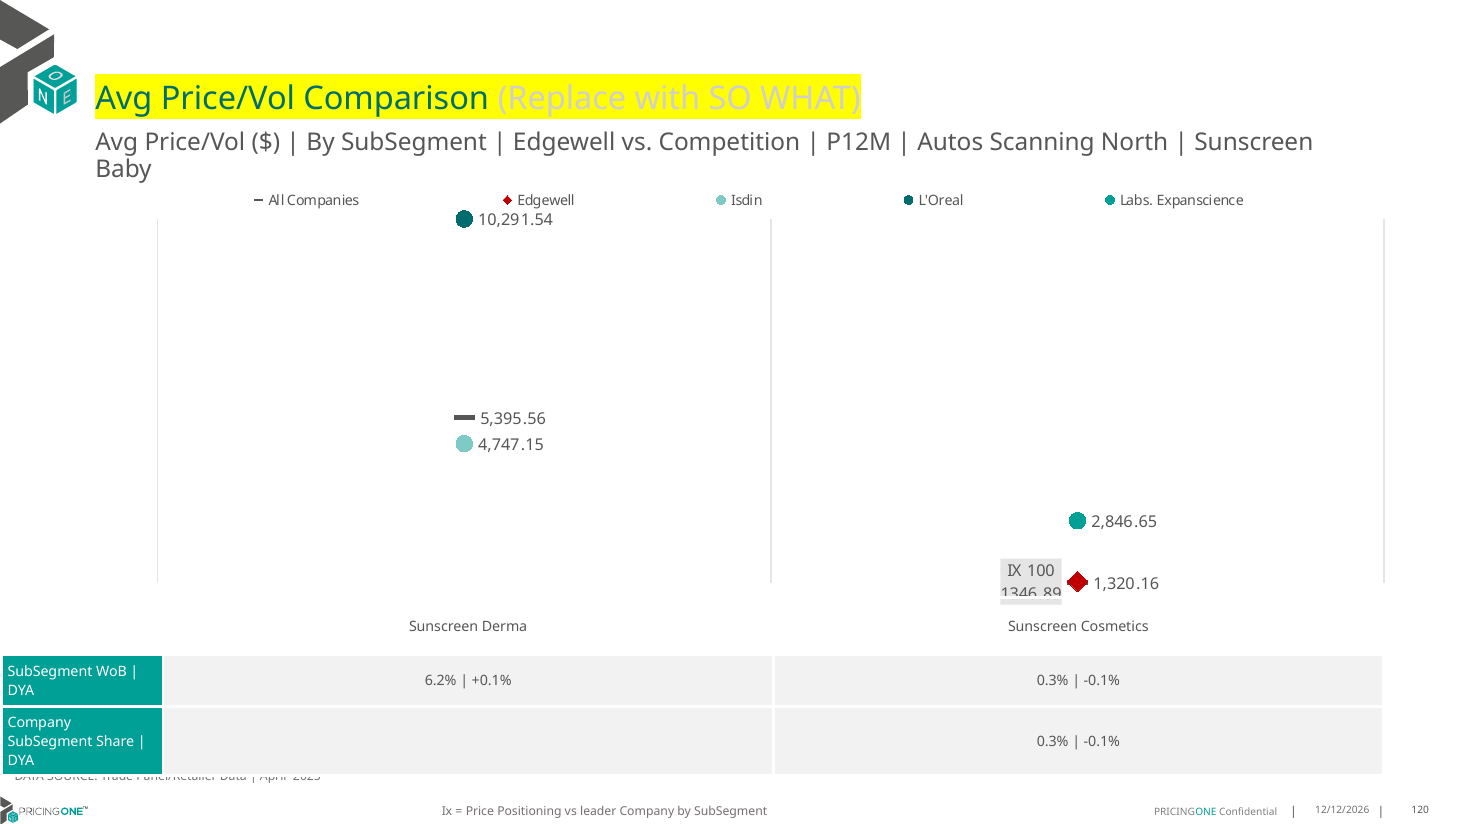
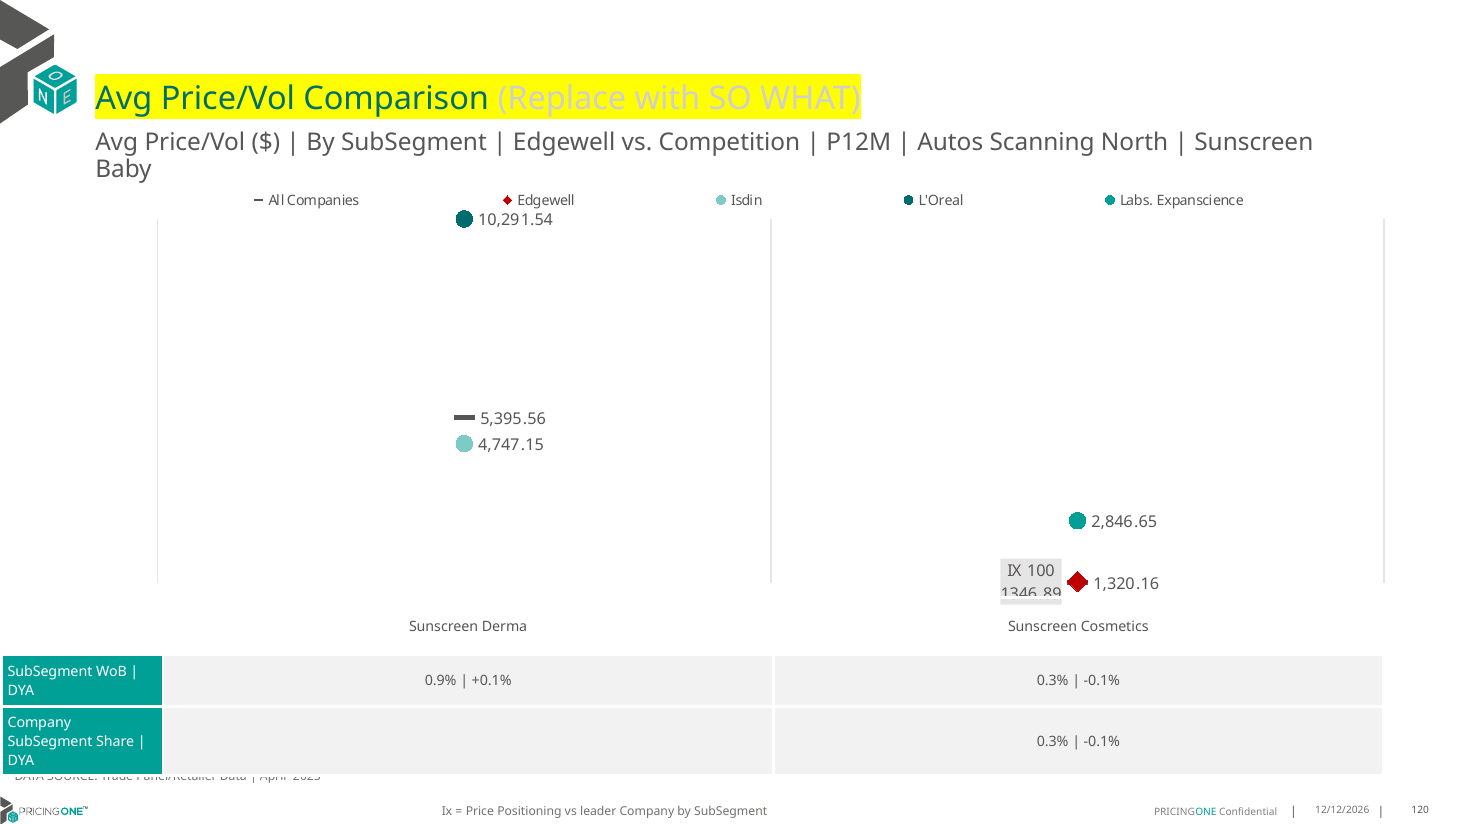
6.2%: 6.2% -> 0.9%
